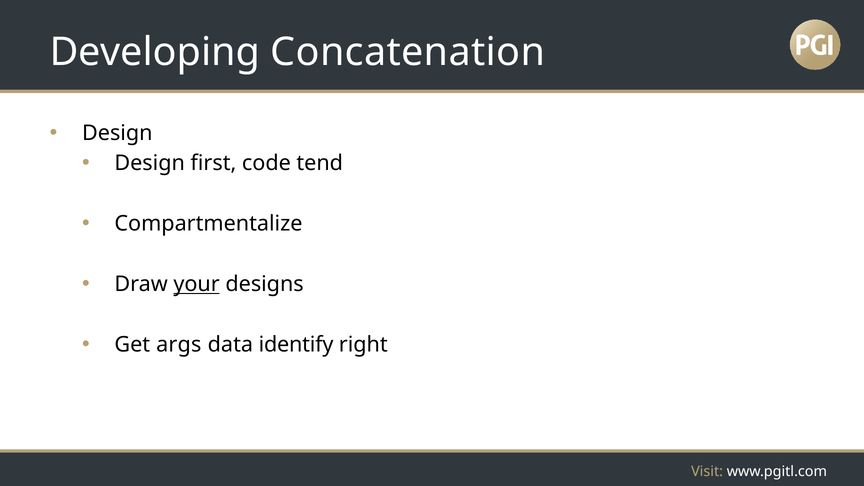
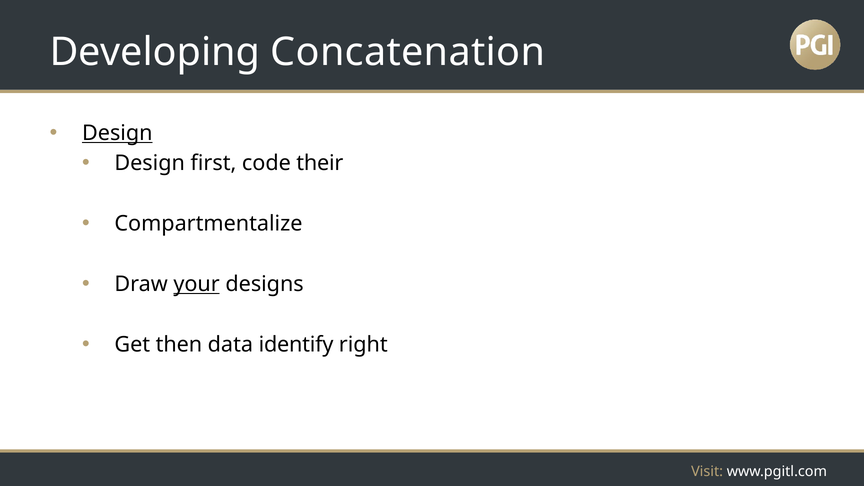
Design at (117, 133) underline: none -> present
tend: tend -> their
args: args -> then
